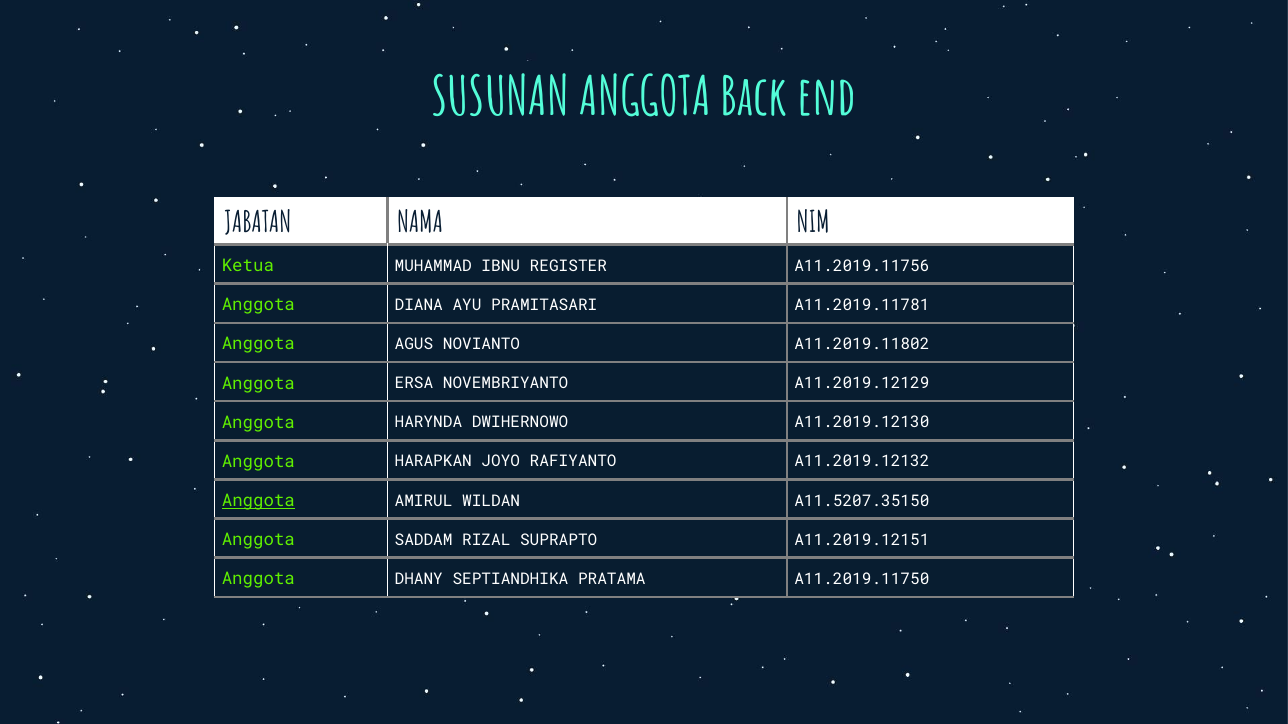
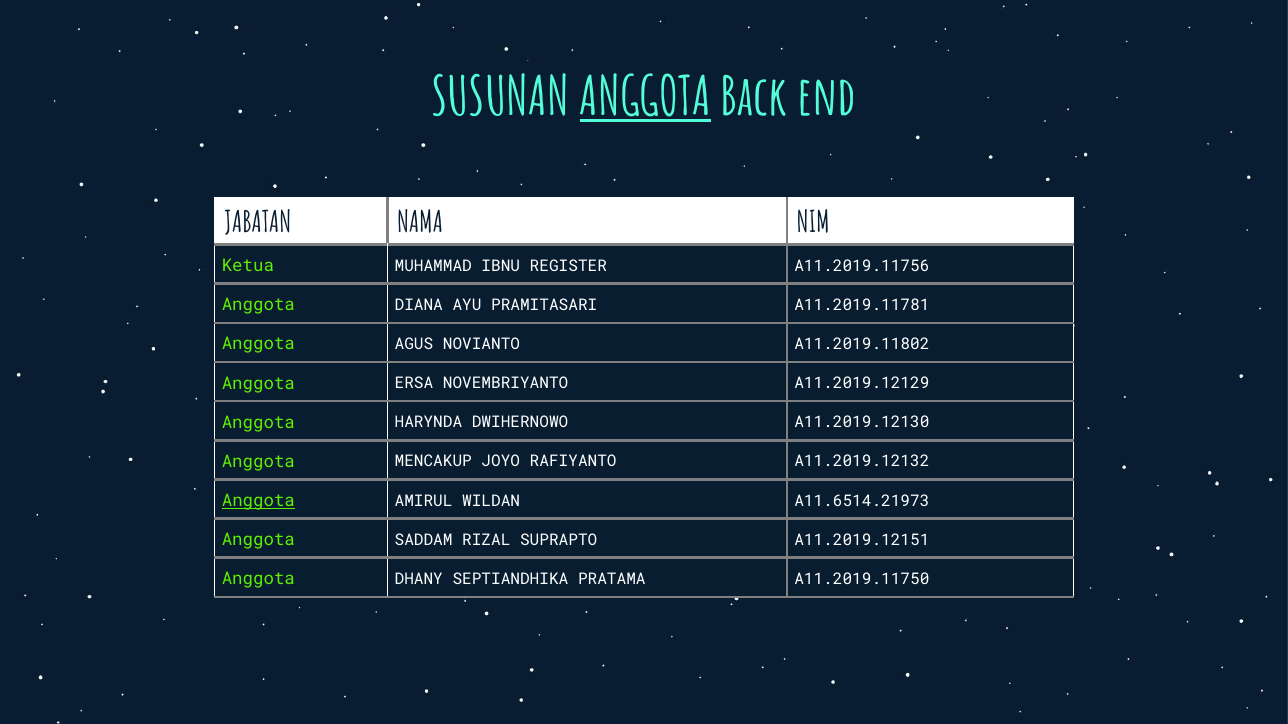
ANGGOTA at (645, 98) underline: none -> present
HARAPKAN: HARAPKAN -> MENCAKUP
A11.5207.35150: A11.5207.35150 -> A11.6514.21973
